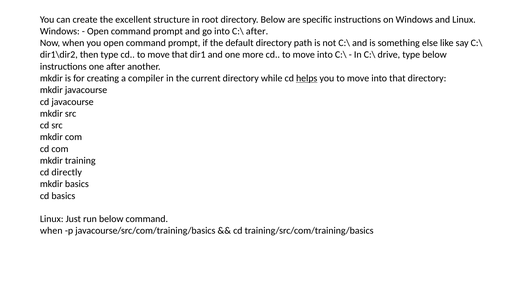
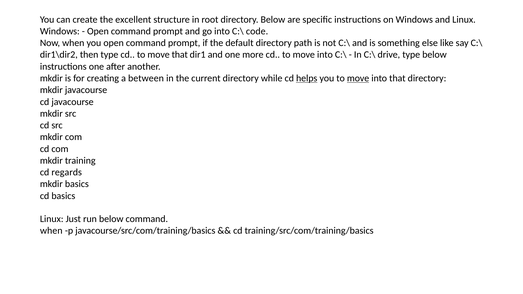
C:\ after: after -> code
compiler: compiler -> between
move at (358, 78) underline: none -> present
directly: directly -> regards
